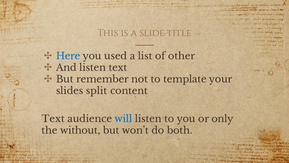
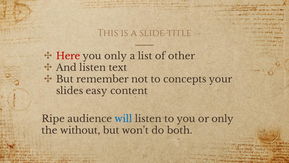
Here colour: blue -> red
you used: used -> only
template: template -> concepts
split: split -> easy
Text at (53, 119): Text -> Ripe
